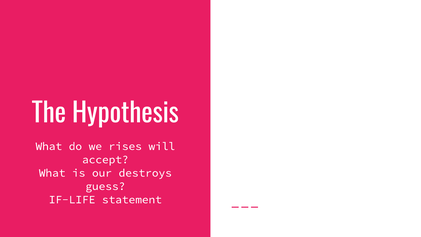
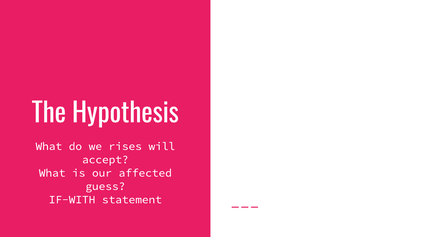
destroys: destroys -> affected
IF-LIFE: IF-LIFE -> IF-WITH
